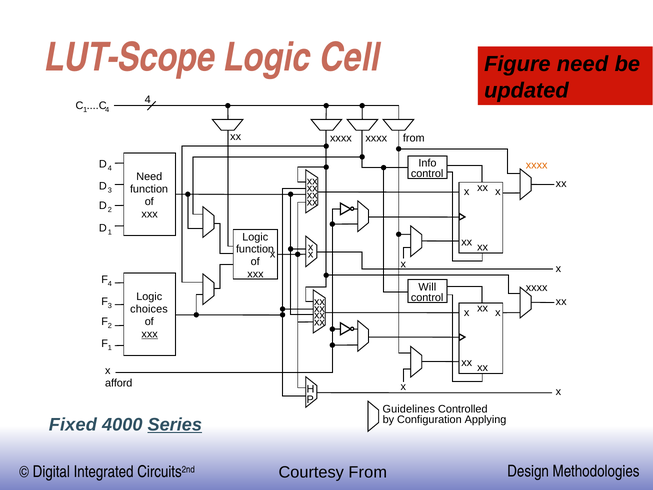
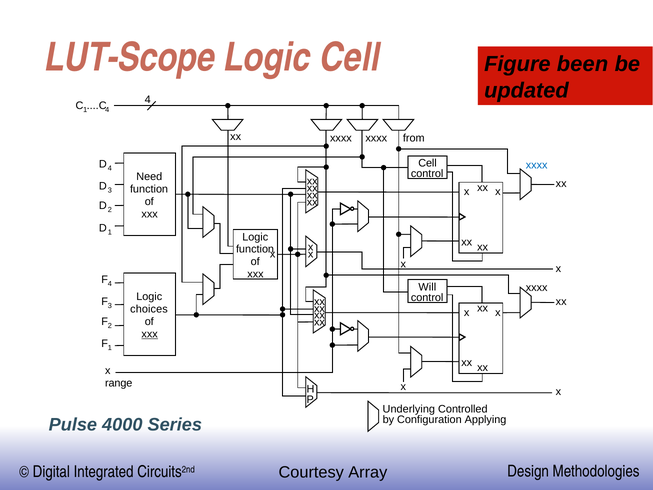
Figure need: need -> been
Info at (427, 163): Info -> Cell
xxxx at (537, 165) colour: orange -> blue
afford: afford -> range
Guidelines: Guidelines -> Underlying
Fixed: Fixed -> Pulse
Series underline: present -> none
Courtesy From: From -> Array
